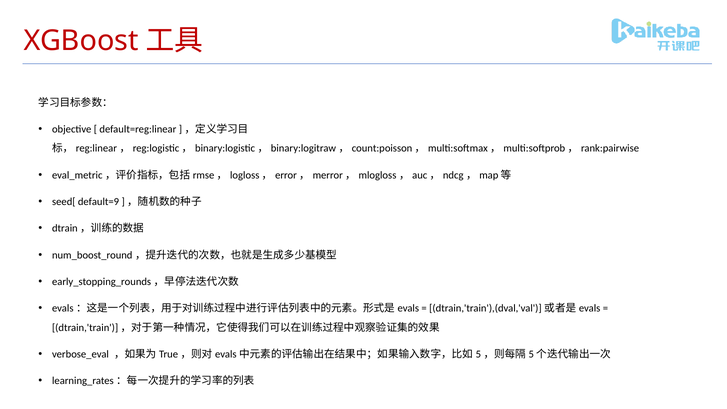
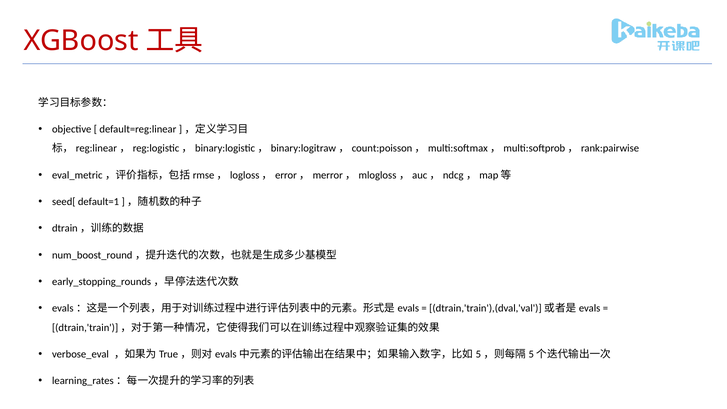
default=9: default=9 -> default=1
